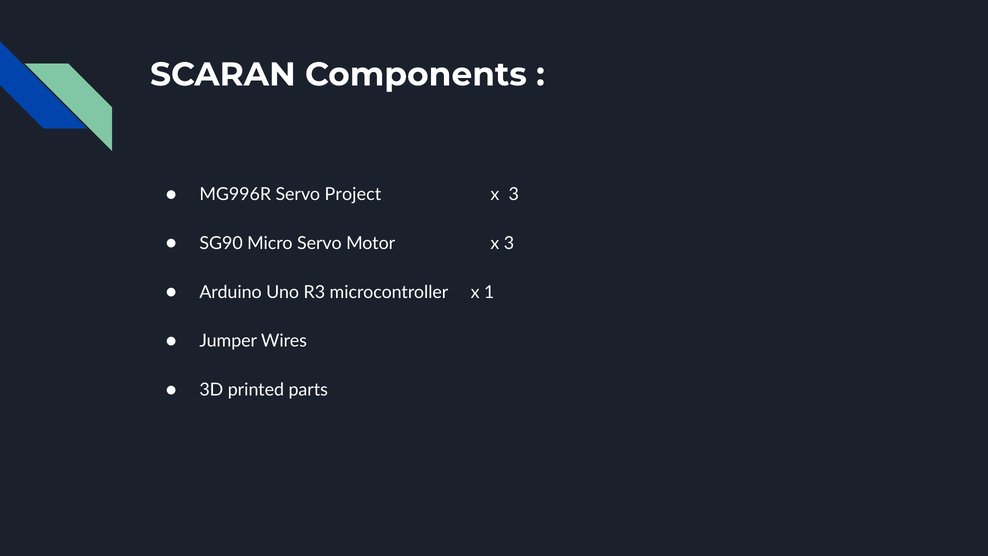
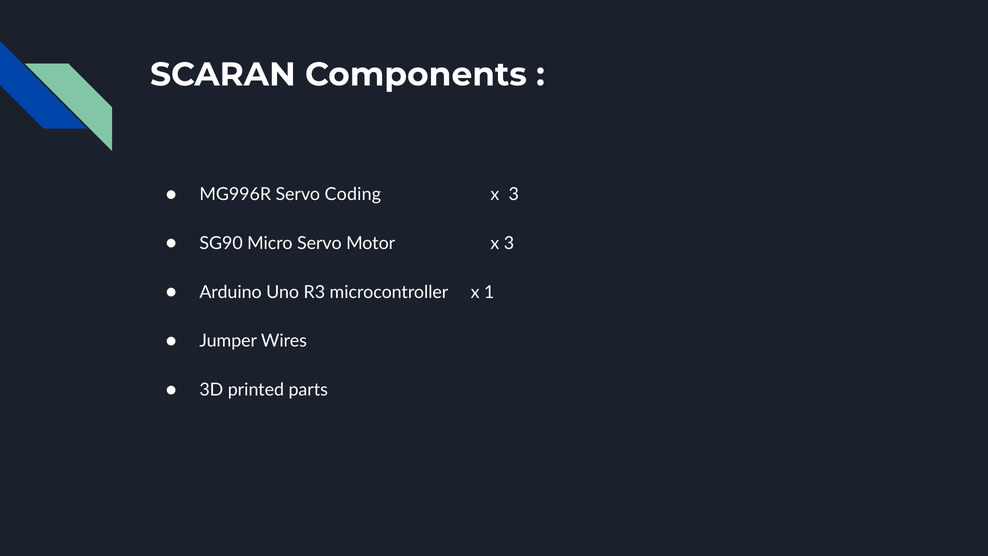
Project: Project -> Coding
